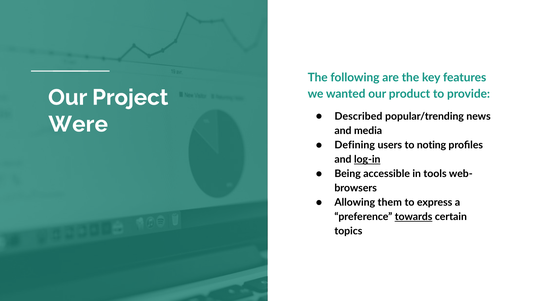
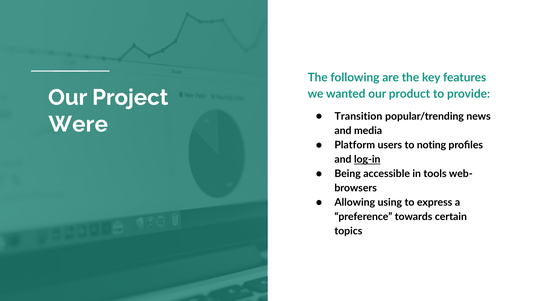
Described: Described -> Transition
Defining: Defining -> Platform
them: them -> using
towards underline: present -> none
